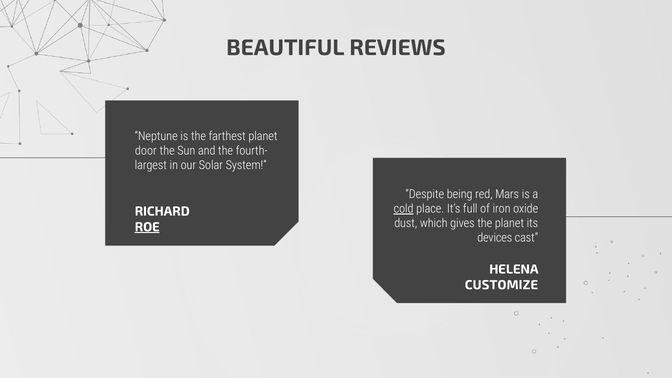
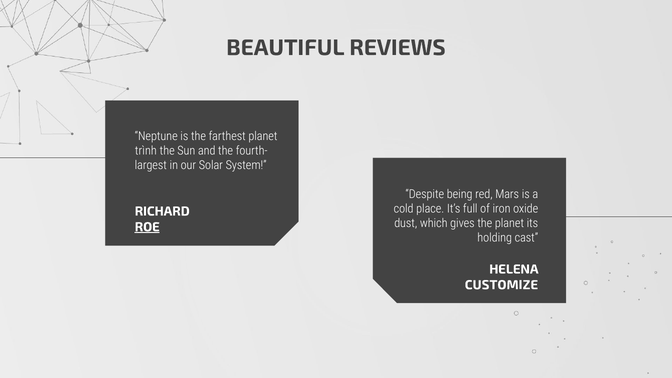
door: door -> trình
cold underline: present -> none
devices: devices -> holding
